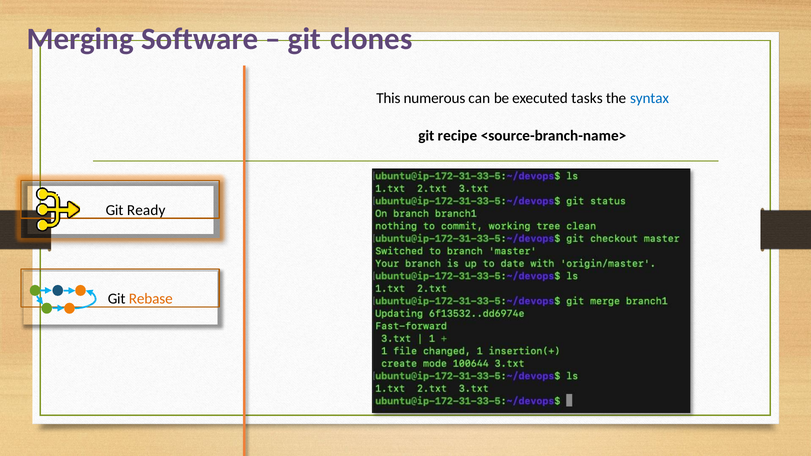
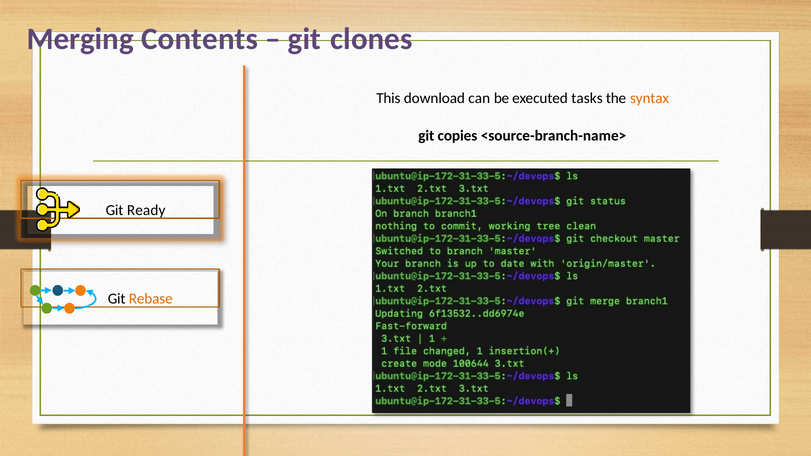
Software: Software -> Contents
numerous: numerous -> download
syntax colour: blue -> orange
recipe: recipe -> copies
